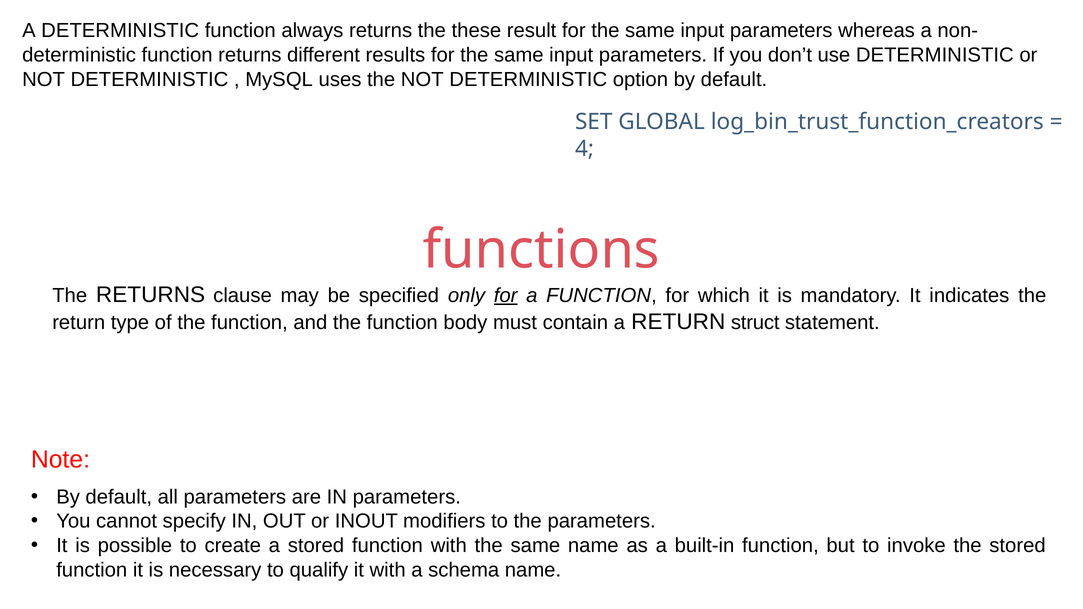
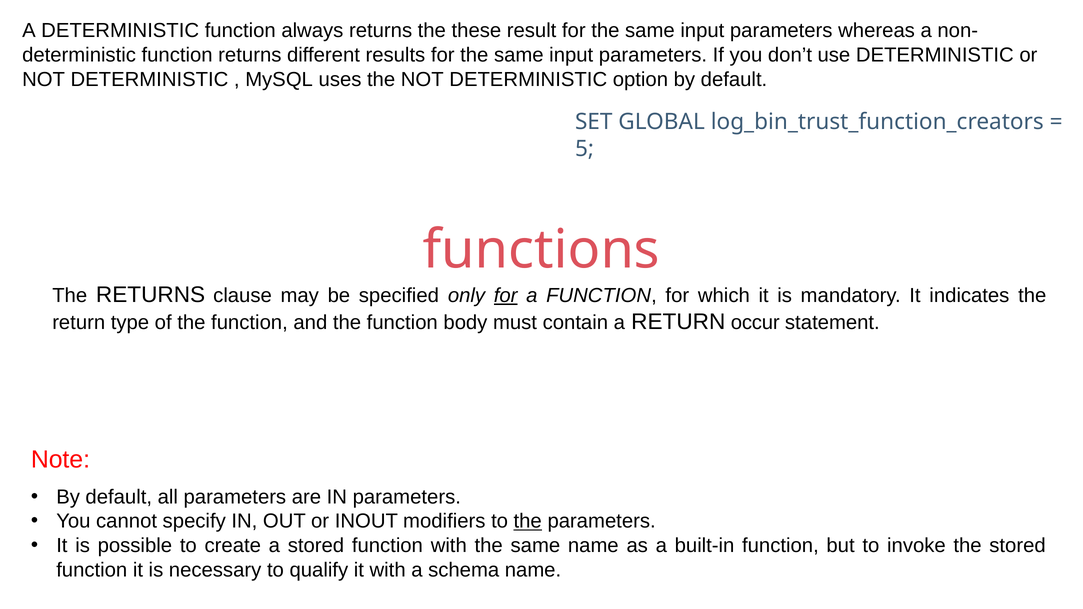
4: 4 -> 5
struct: struct -> occur
the at (528, 521) underline: none -> present
